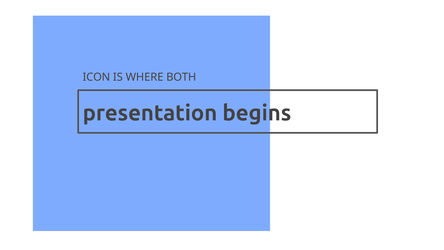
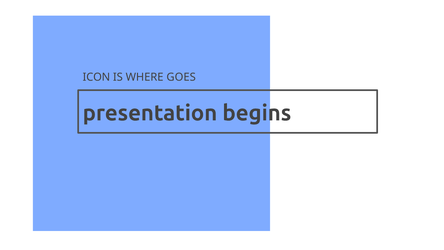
BOTH: BOTH -> GOES
